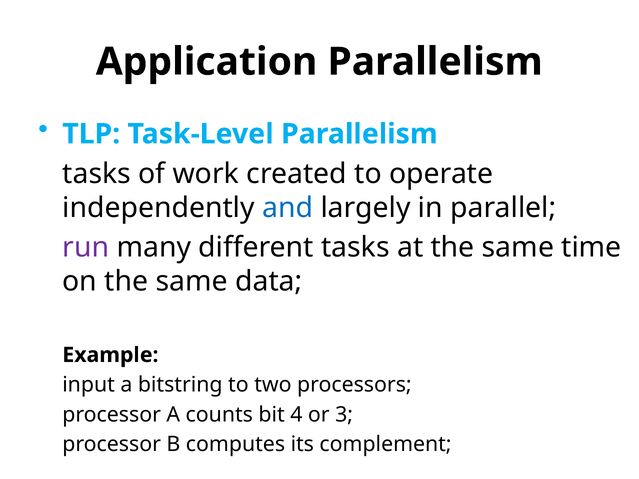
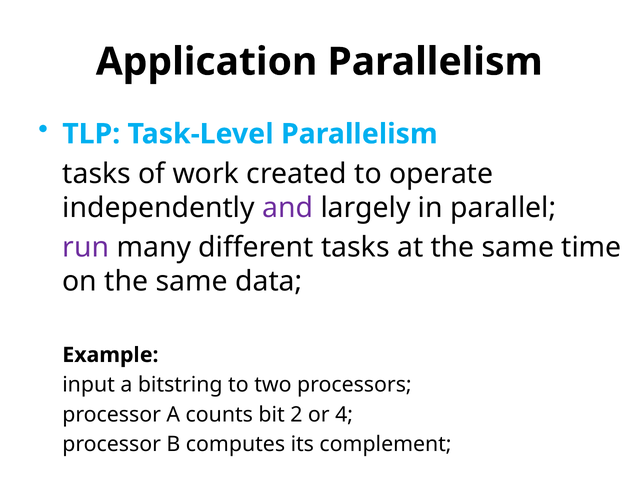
and colour: blue -> purple
4: 4 -> 2
3: 3 -> 4
